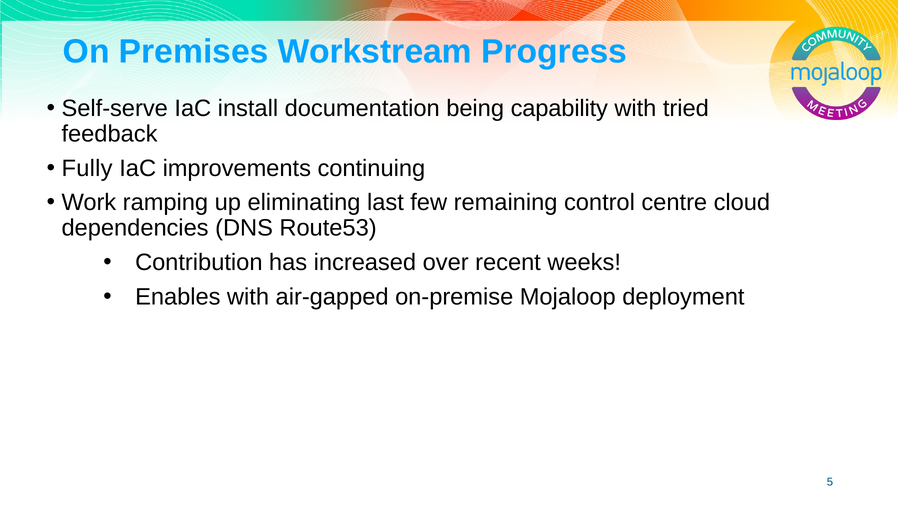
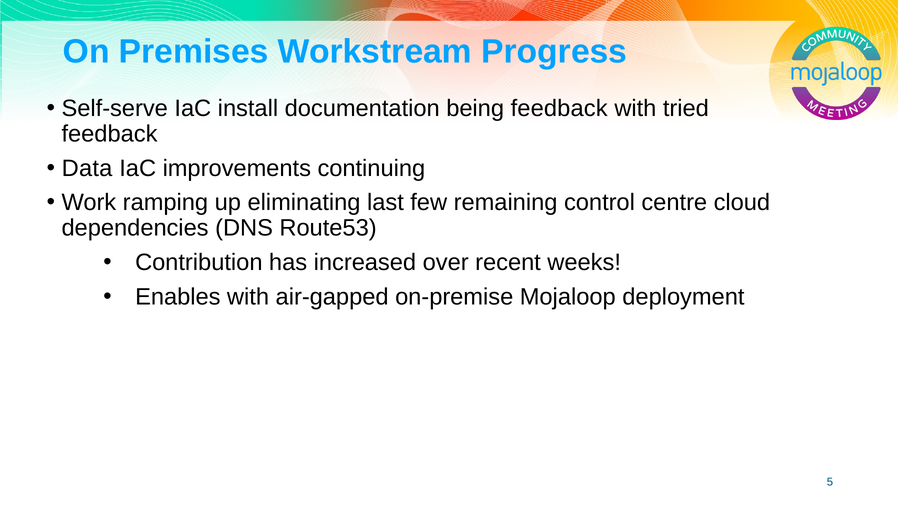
being capability: capability -> feedback
Fully: Fully -> Data
